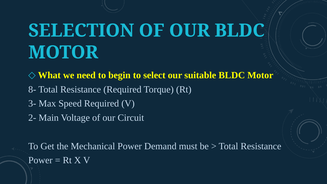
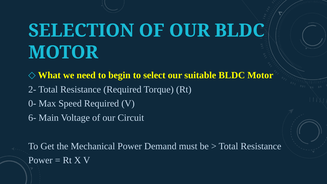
8-: 8- -> 2-
3-: 3- -> 0-
2-: 2- -> 6-
